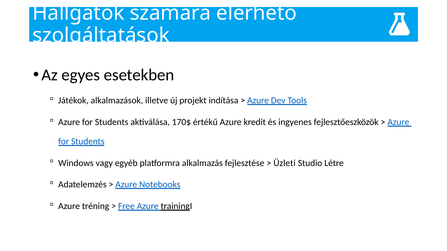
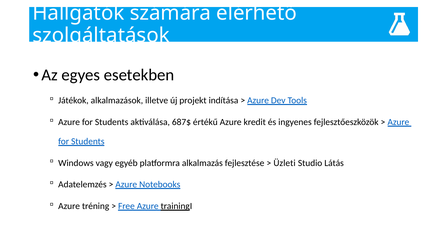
170$: 170$ -> 687$
Létre: Létre -> Látás
